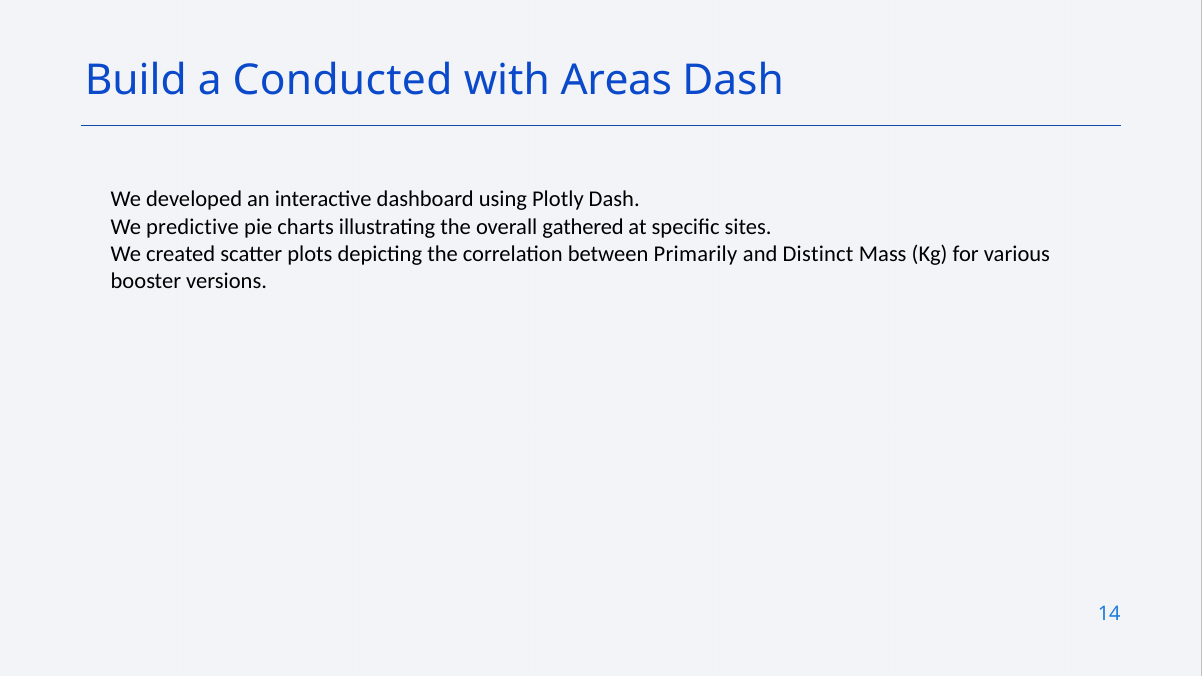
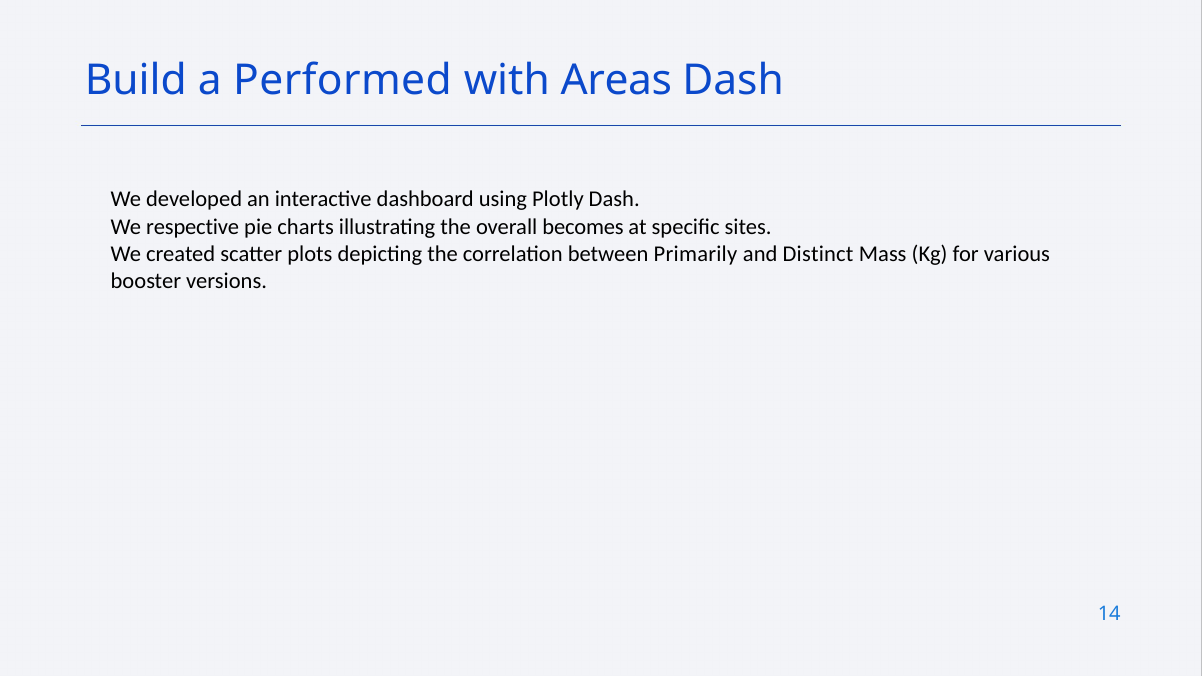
Conducted: Conducted -> Performed
predictive: predictive -> respective
gathered: gathered -> becomes
